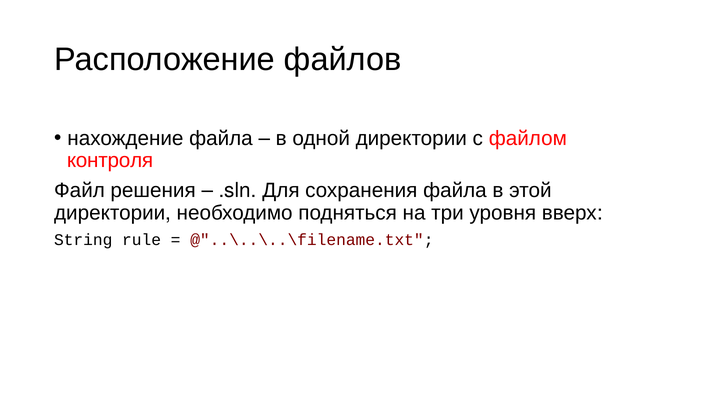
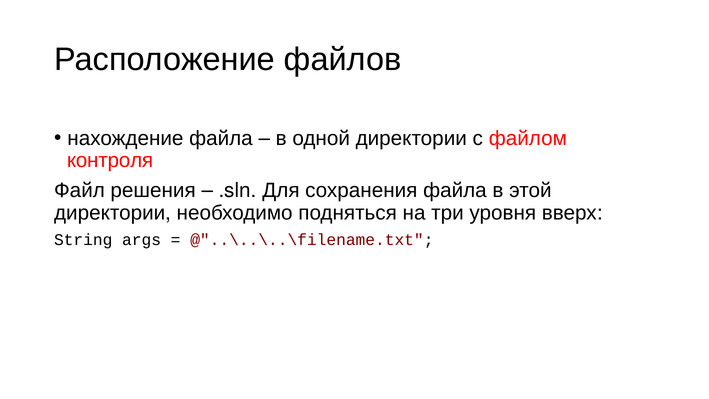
rule: rule -> args
